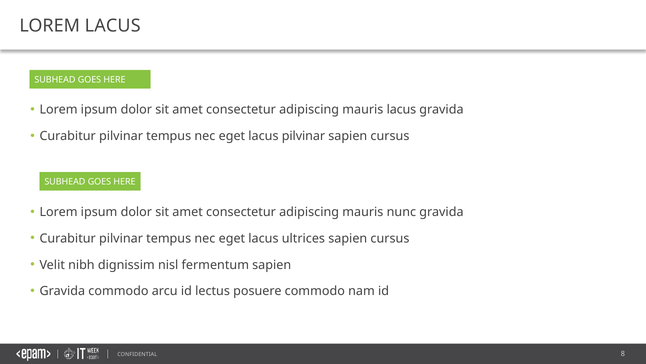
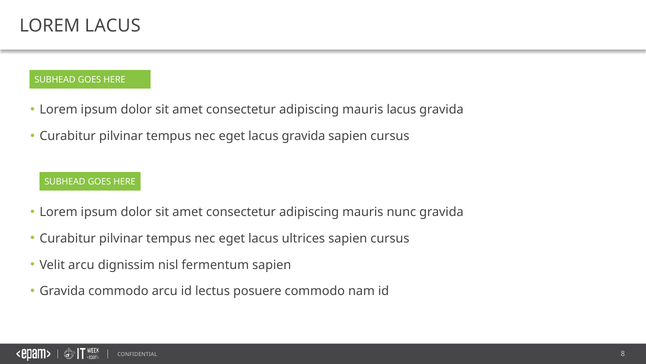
eget lacus pilvinar: pilvinar -> gravida
Velit nibh: nibh -> arcu
